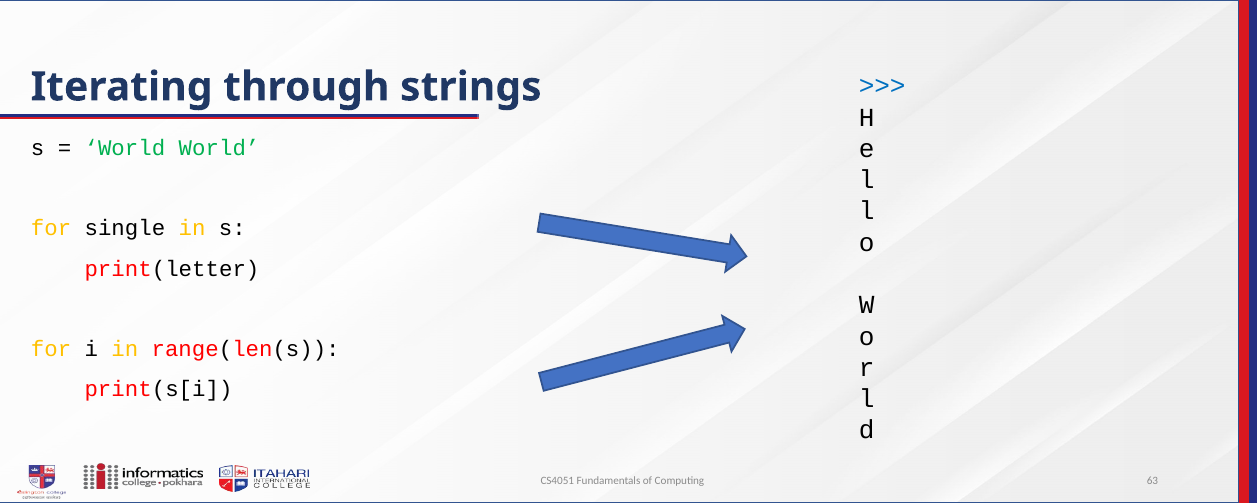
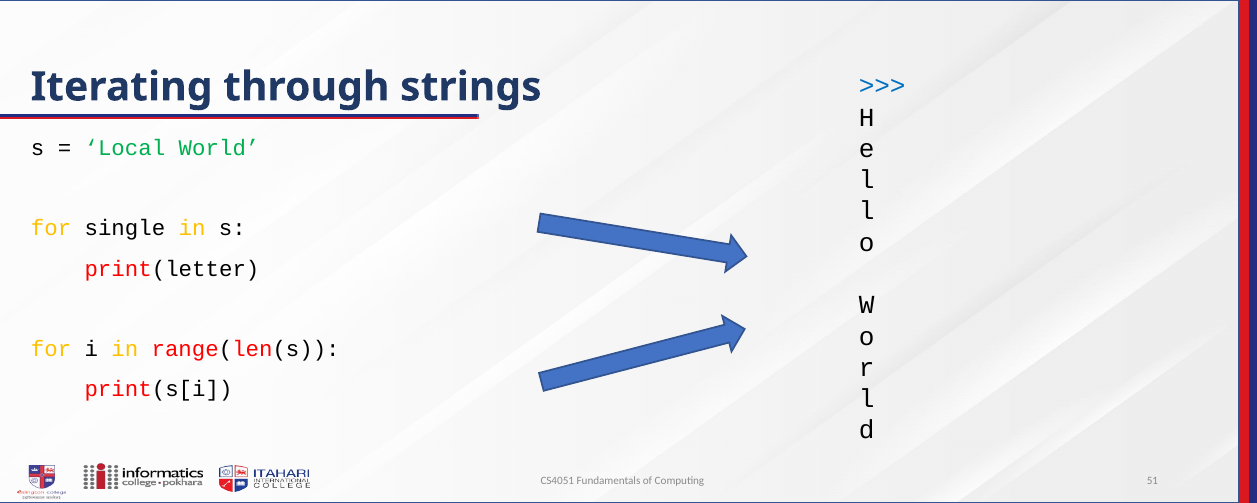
World at (125, 148): World -> Local
63: 63 -> 51
